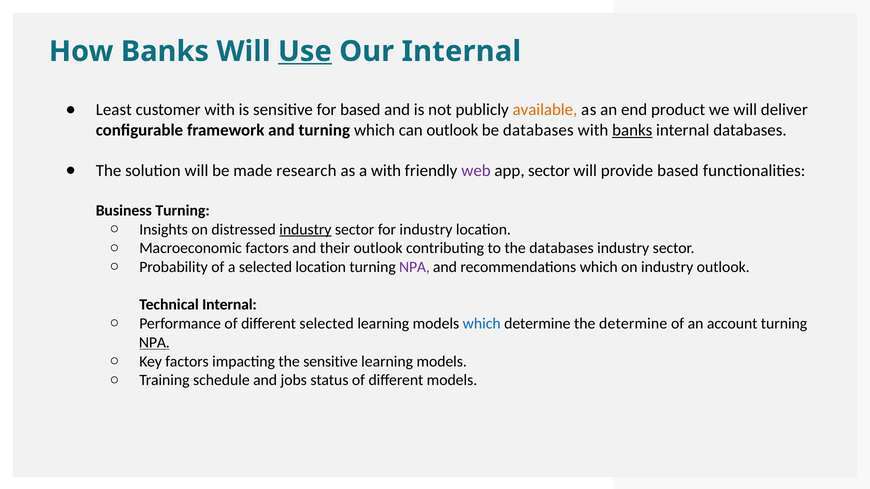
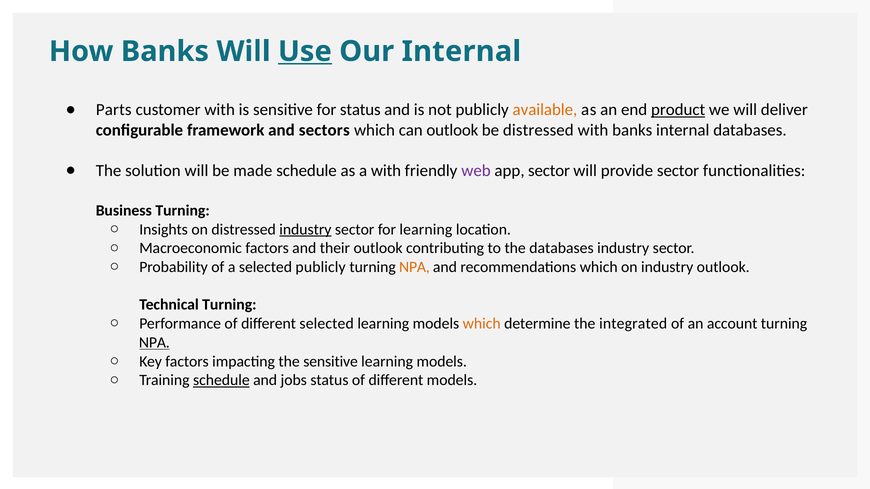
Least: Least -> Parts
for based: based -> status
product underline: none -> present
and turning: turning -> sectors
be databases: databases -> distressed
banks at (632, 130) underline: present -> none
made research: research -> schedule
provide based: based -> sector
for industry: industry -> learning
selected location: location -> publicly
NPA at (414, 267) colour: purple -> orange
Technical Internal: Internal -> Turning
which at (482, 324) colour: blue -> orange
the determine: determine -> integrated
schedule at (221, 381) underline: none -> present
